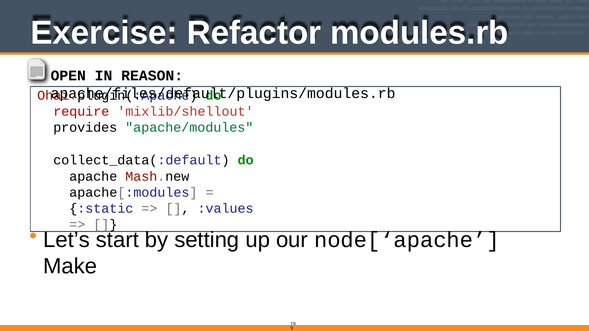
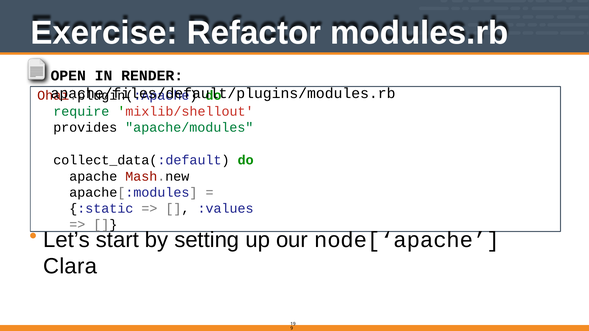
REASON: REASON -> RENDER
require colour: red -> green
Make: Make -> Clara
